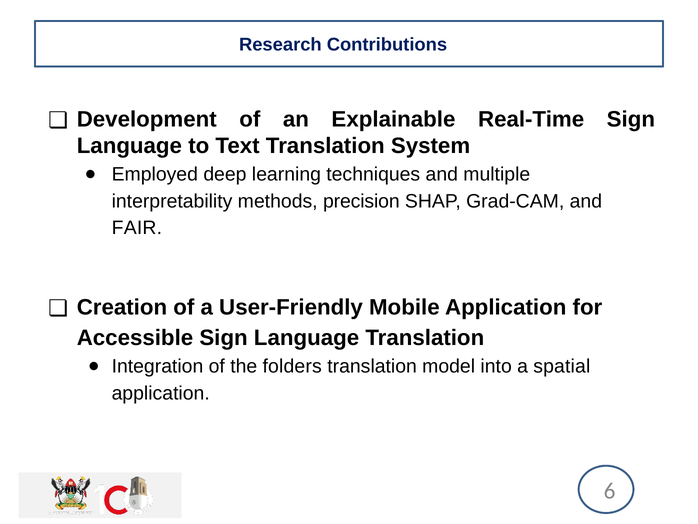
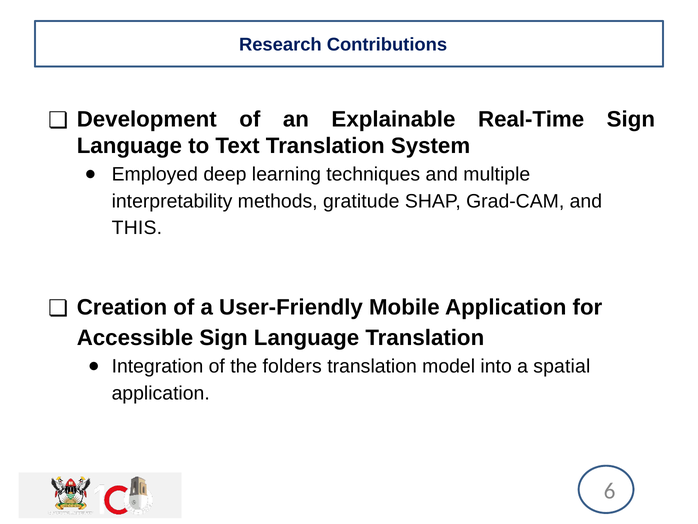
precision: precision -> gratitude
FAIR: FAIR -> THIS
